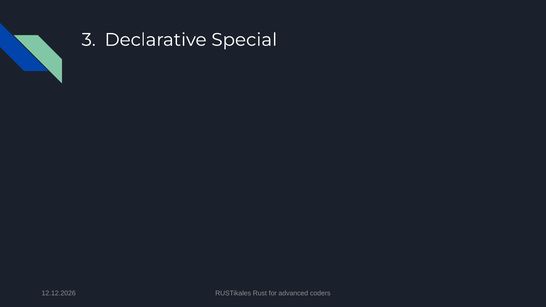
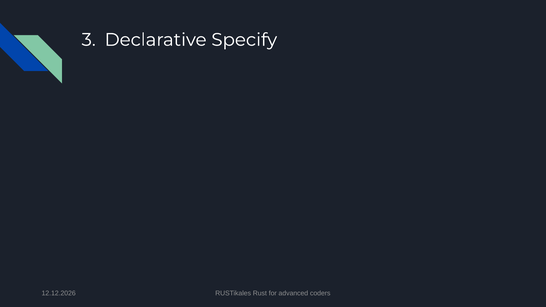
Special: Special -> Specify
